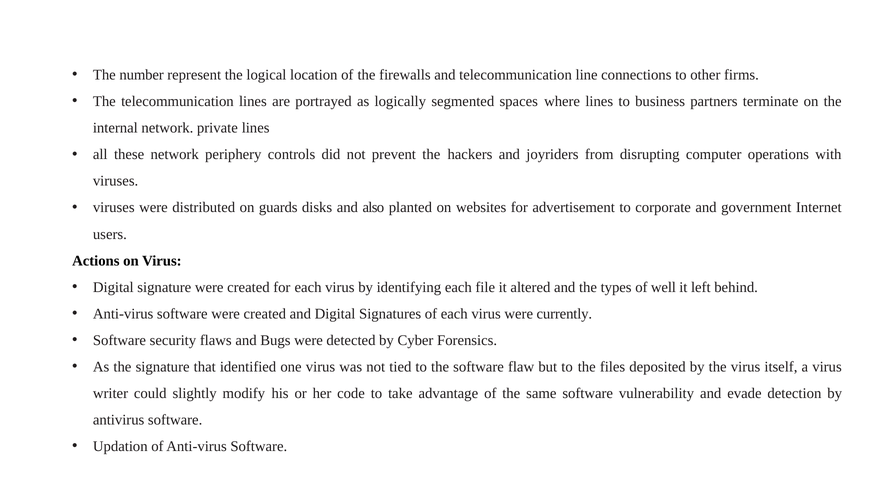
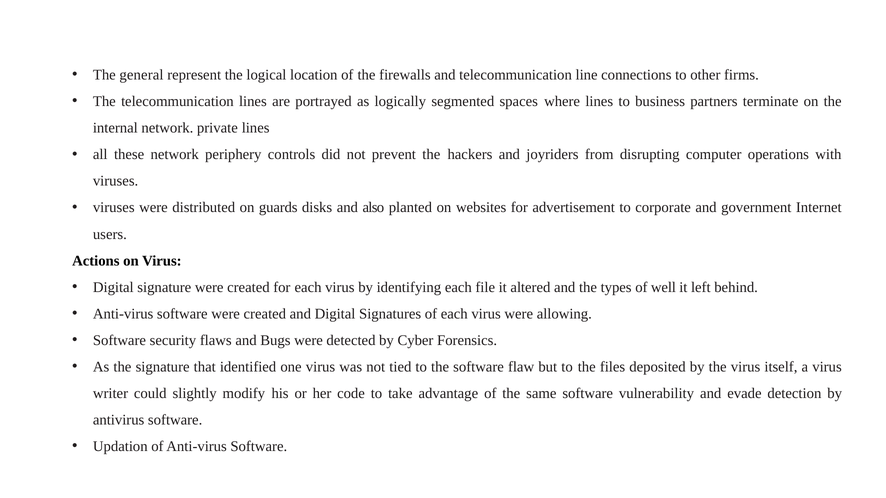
number: number -> general
currently: currently -> allowing
